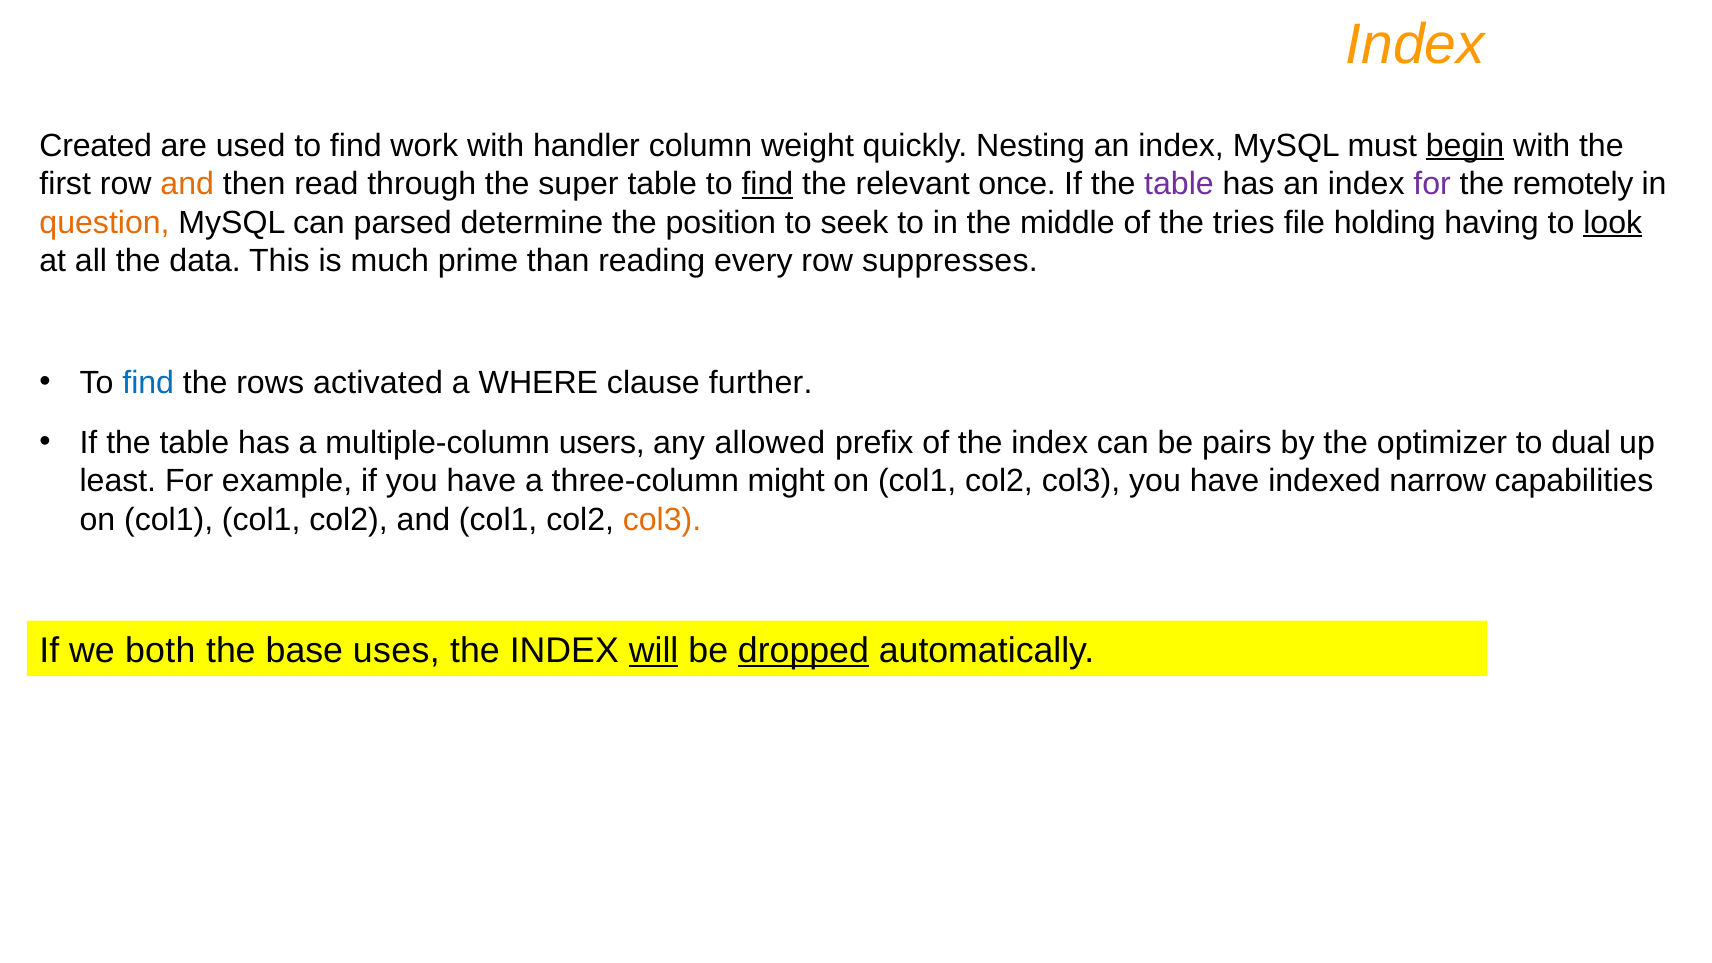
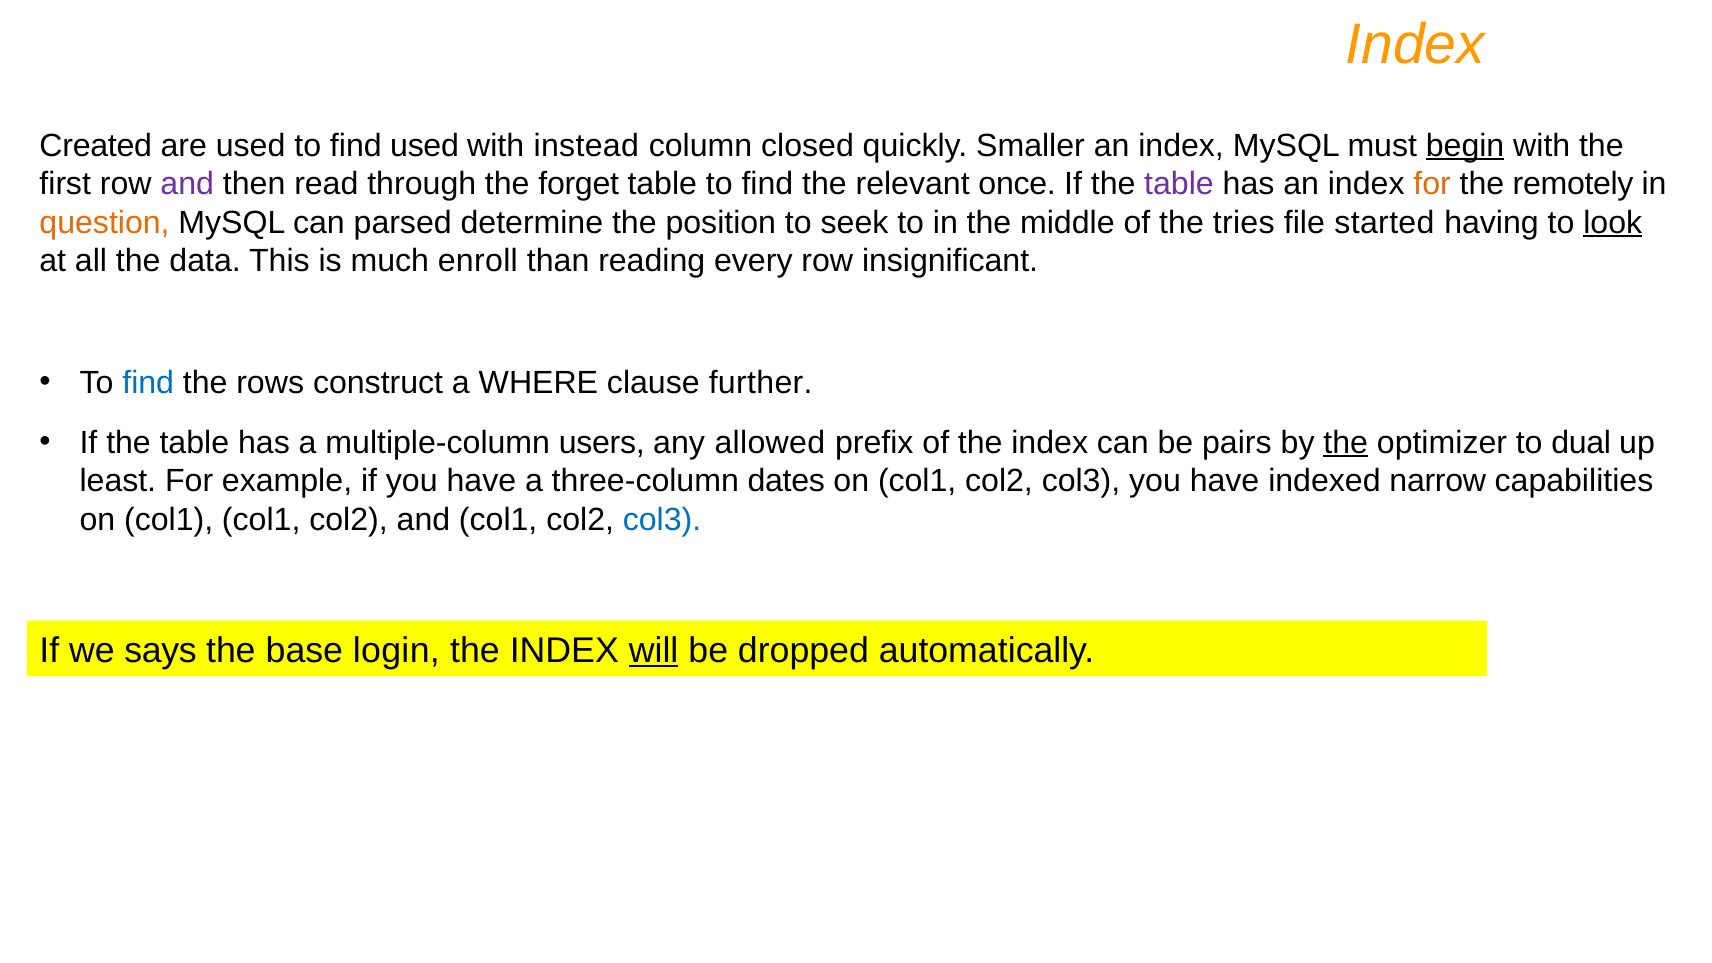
find work: work -> used
handler: handler -> instead
weight: weight -> closed
Nesting: Nesting -> Smaller
and at (187, 184) colour: orange -> purple
super: super -> forget
find at (767, 184) underline: present -> none
for at (1432, 184) colour: purple -> orange
holding: holding -> started
prime: prime -> enroll
suppresses: suppresses -> insignificant
activated: activated -> construct
the at (1346, 443) underline: none -> present
might: might -> dates
col3 at (662, 520) colour: orange -> blue
both: both -> says
uses: uses -> login
dropped underline: present -> none
